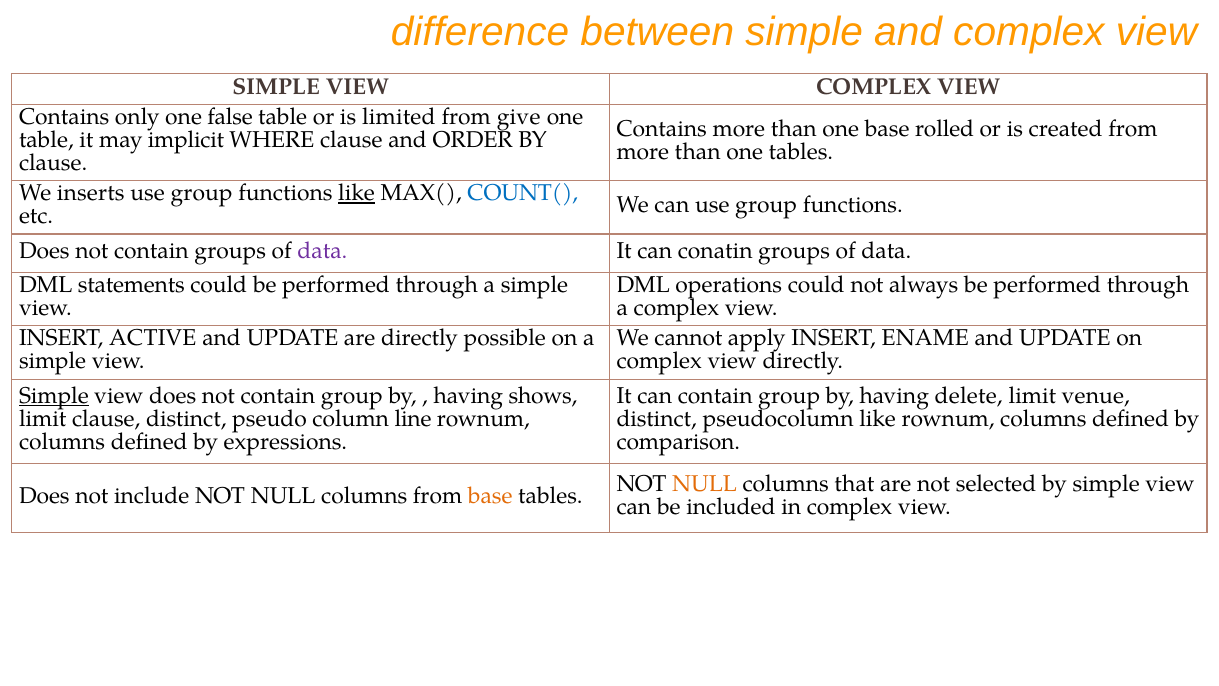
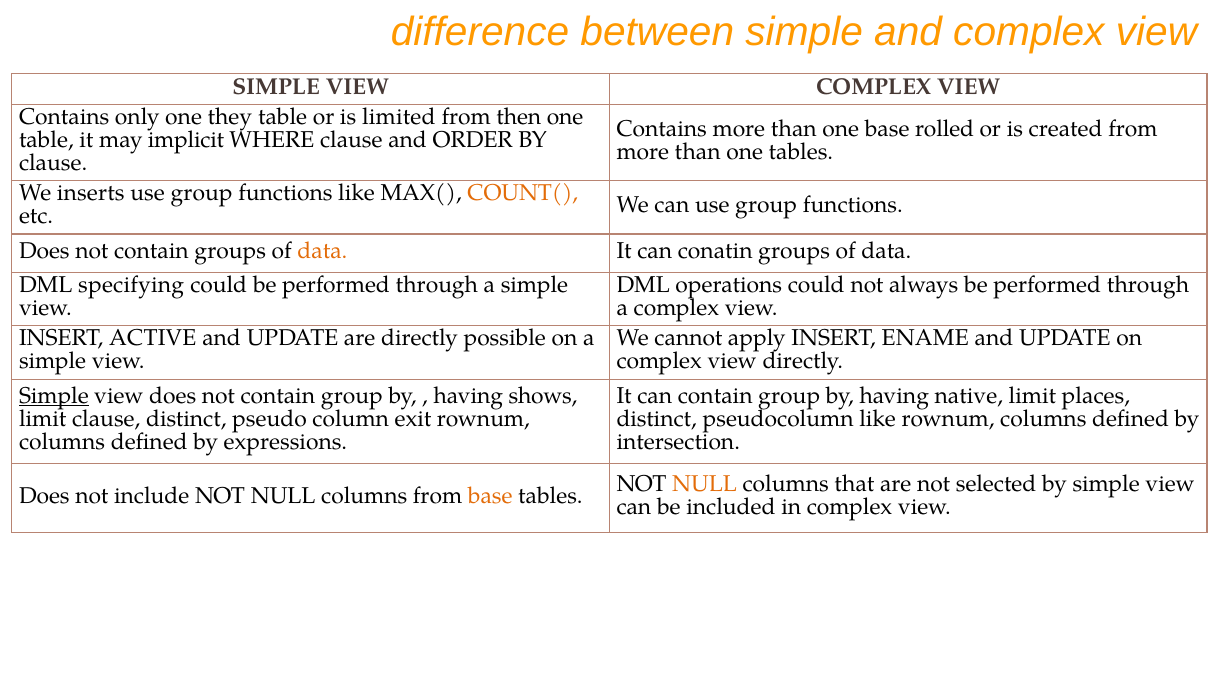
false: false -> they
give: give -> then
like at (357, 193) underline: present -> none
COUNT( colour: blue -> orange
data at (322, 250) colour: purple -> orange
statements: statements -> specifying
delete: delete -> native
venue: venue -> places
line: line -> exit
comparison: comparison -> intersection
